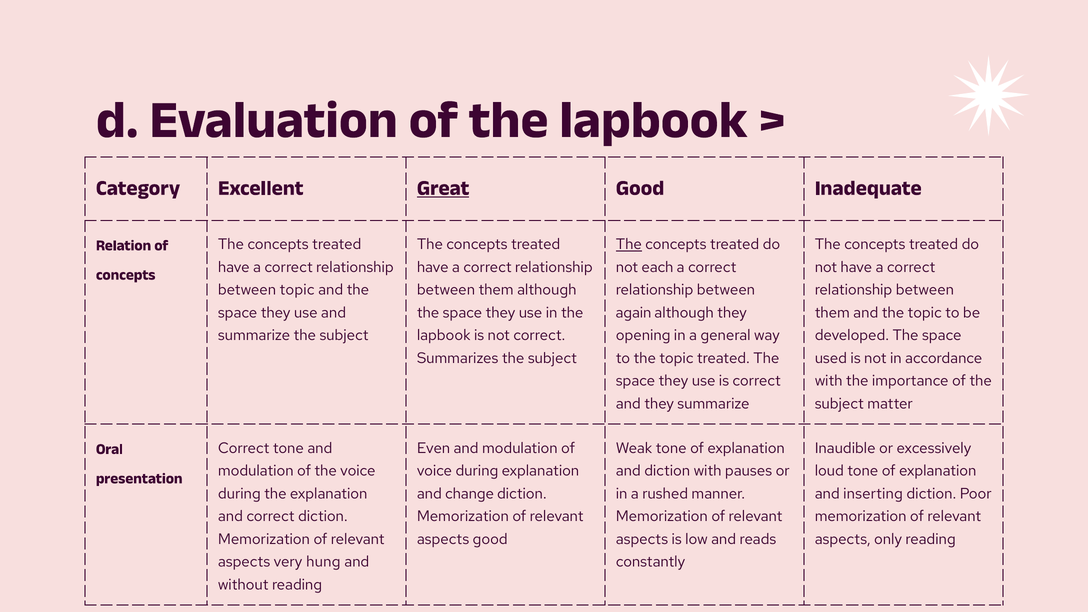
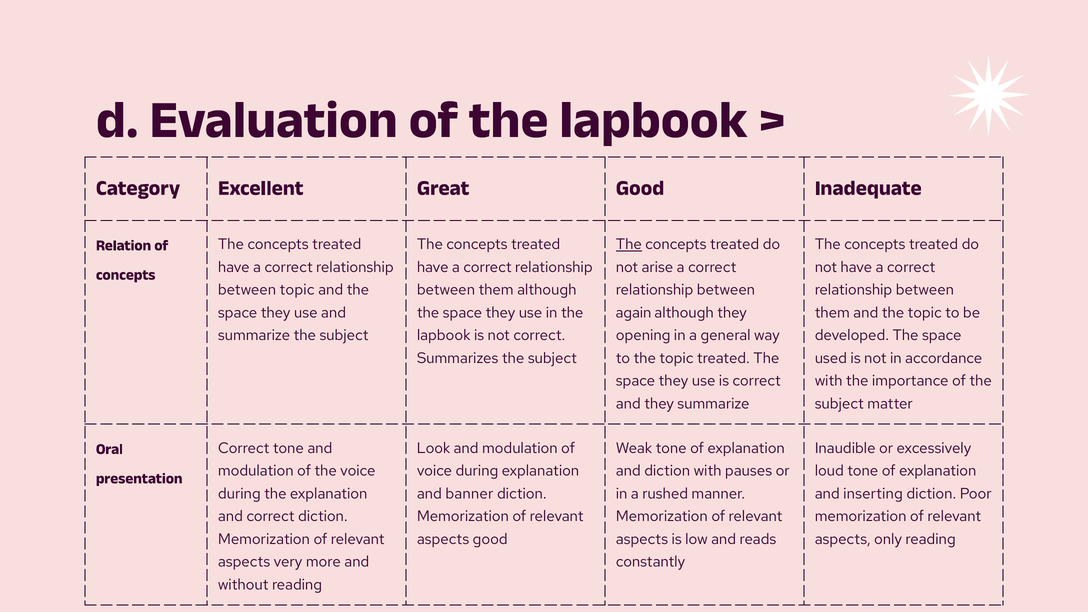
Great underline: present -> none
each: each -> arise
Even: Even -> Look
change: change -> banner
hung: hung -> more
